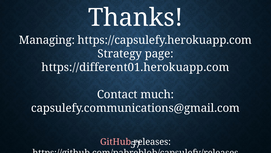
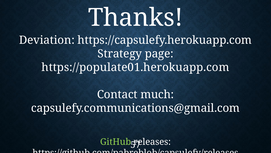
Managing: Managing -> Deviation
https://different01.herokuapp.com: https://different01.herokuapp.com -> https://populate01.herokuapp.com
GitHub colour: pink -> light green
